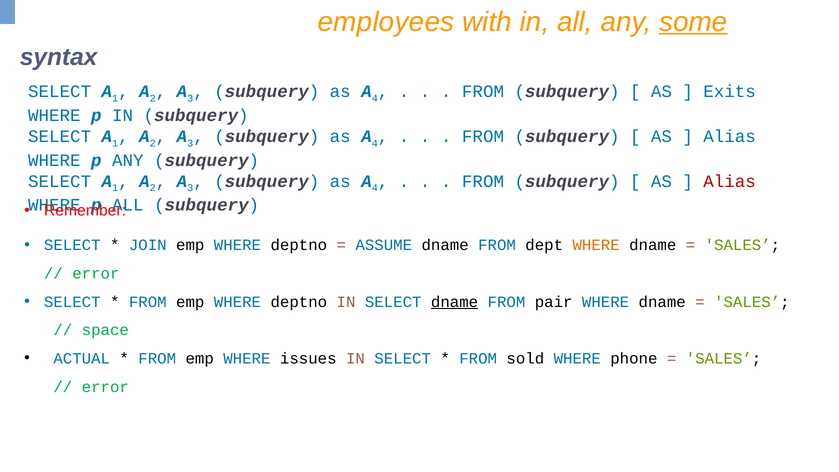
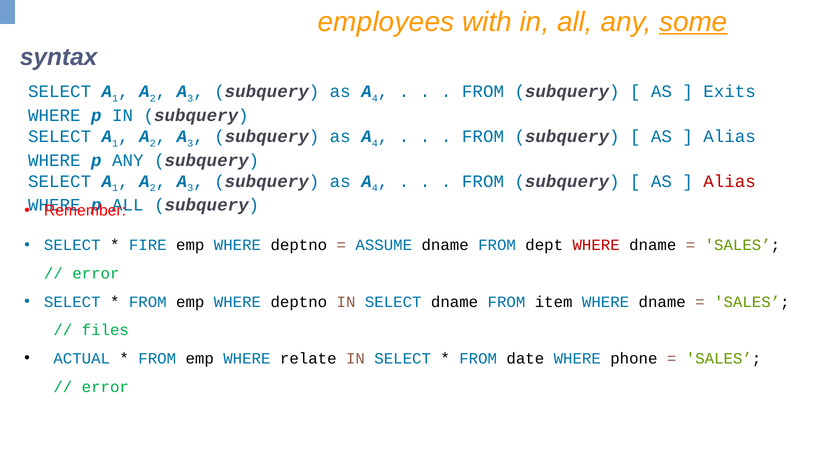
JOIN: JOIN -> FIRE
WHERE at (596, 245) colour: orange -> red
dname at (455, 302) underline: present -> none
pair: pair -> item
space: space -> files
issues: issues -> relate
sold: sold -> date
